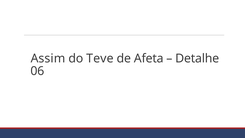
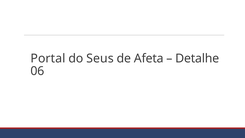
Assim: Assim -> Portal
Teve: Teve -> Seus
